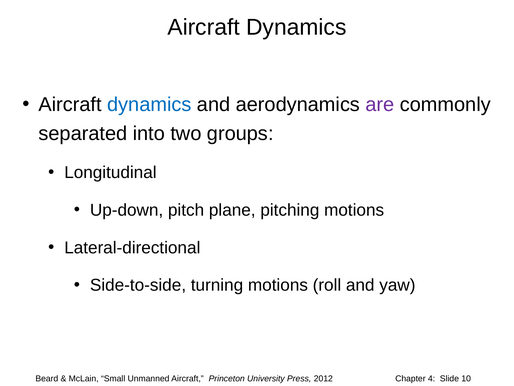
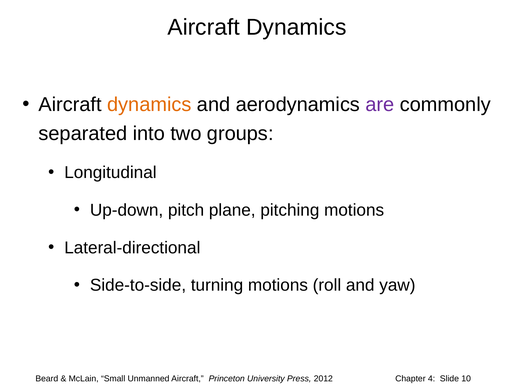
dynamics at (149, 105) colour: blue -> orange
